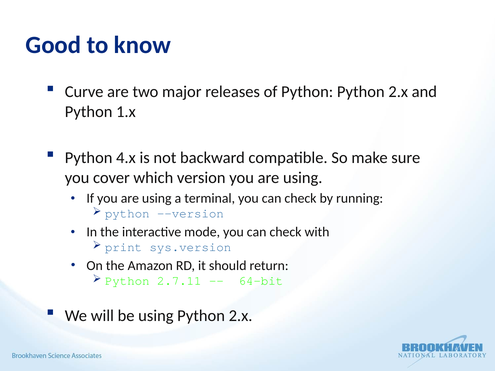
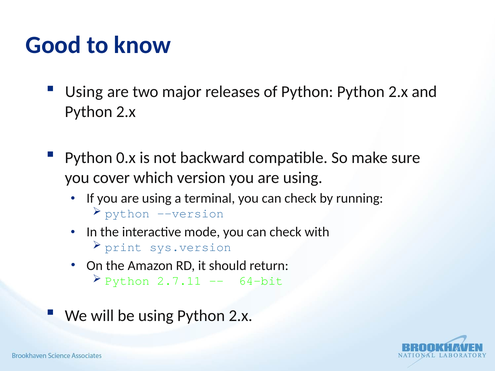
Curve at (84, 92): Curve -> Using
1.x at (126, 112): 1.x -> 2.x
4.x: 4.x -> 0.x
